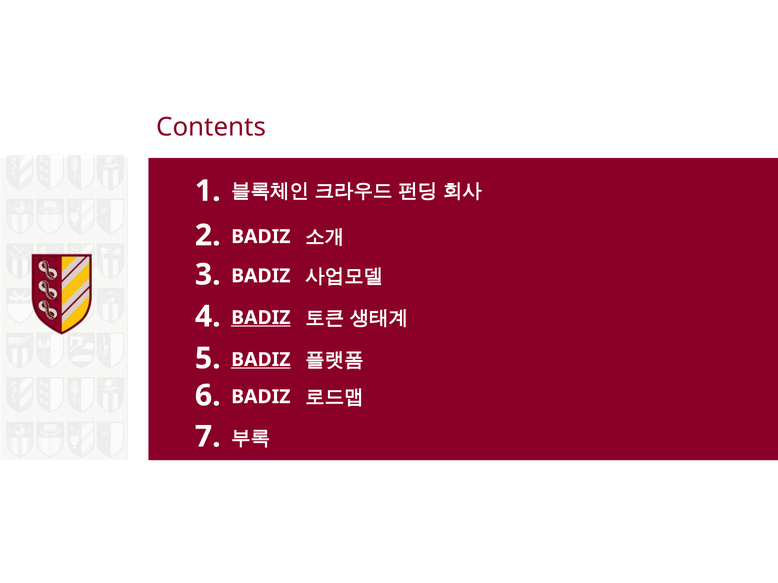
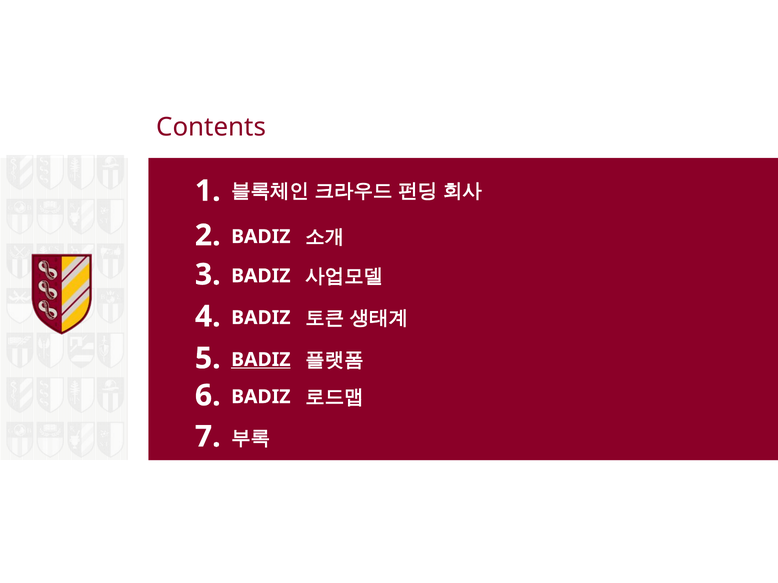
BADIZ at (261, 318) underline: present -> none
